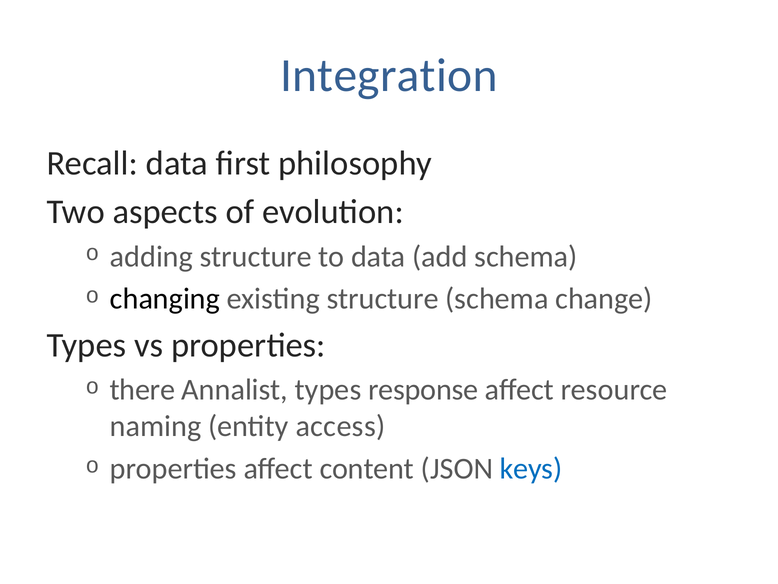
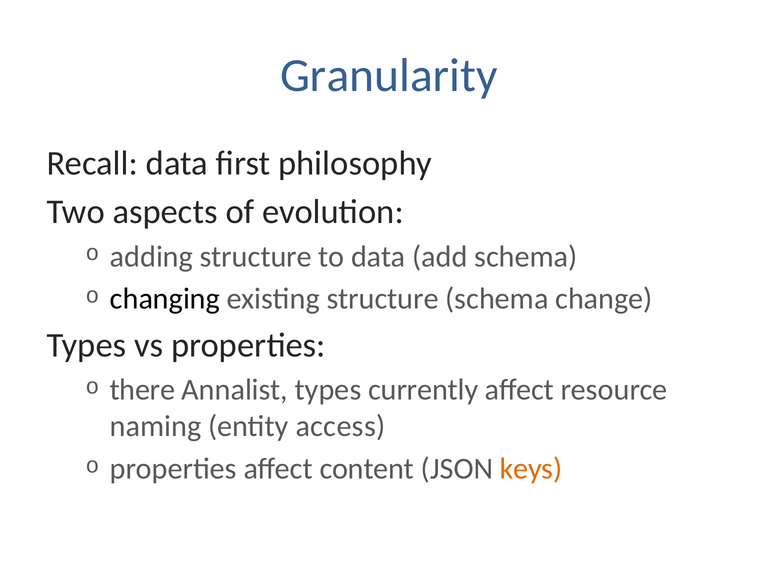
Integration: Integration -> Granularity
response: response -> currently
keys colour: blue -> orange
